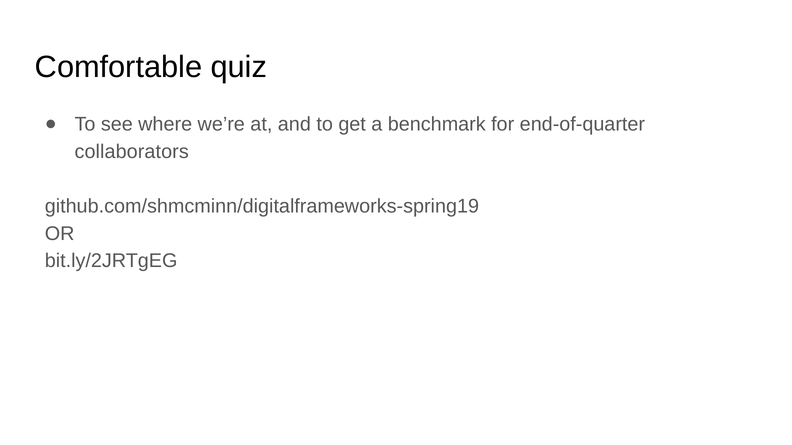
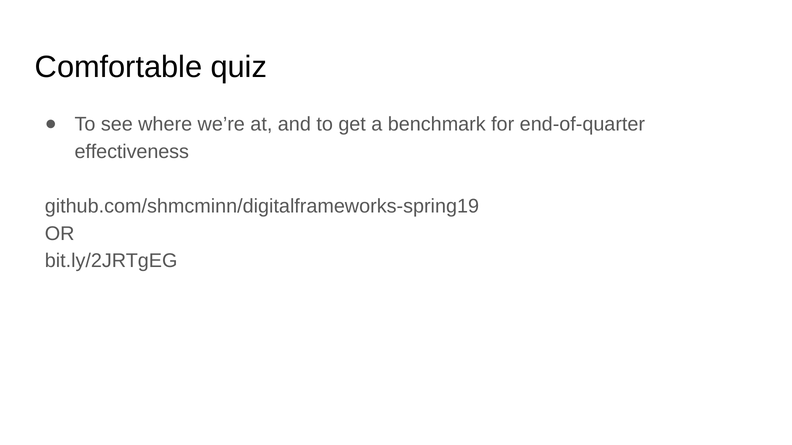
collaborators: collaborators -> effectiveness
